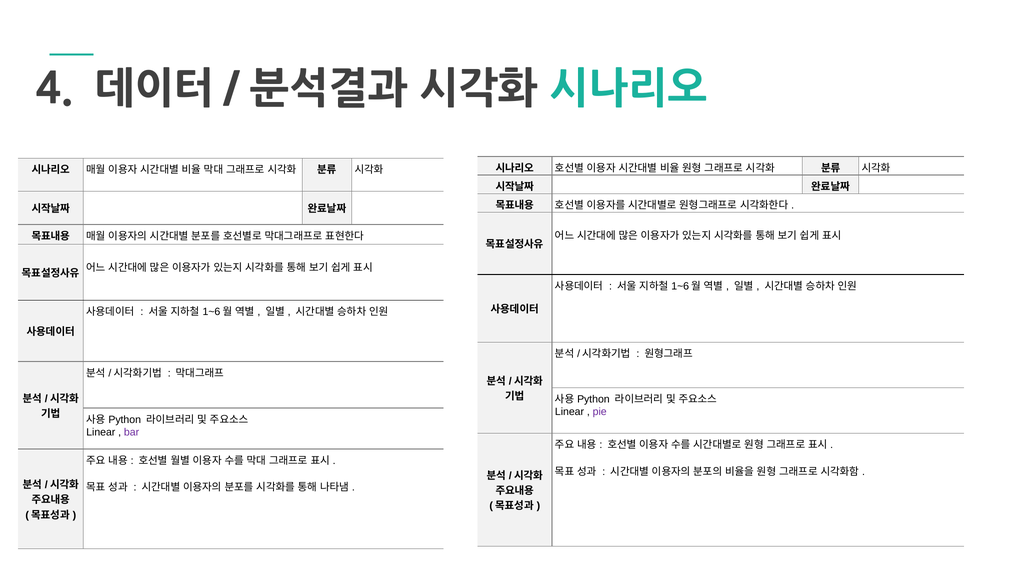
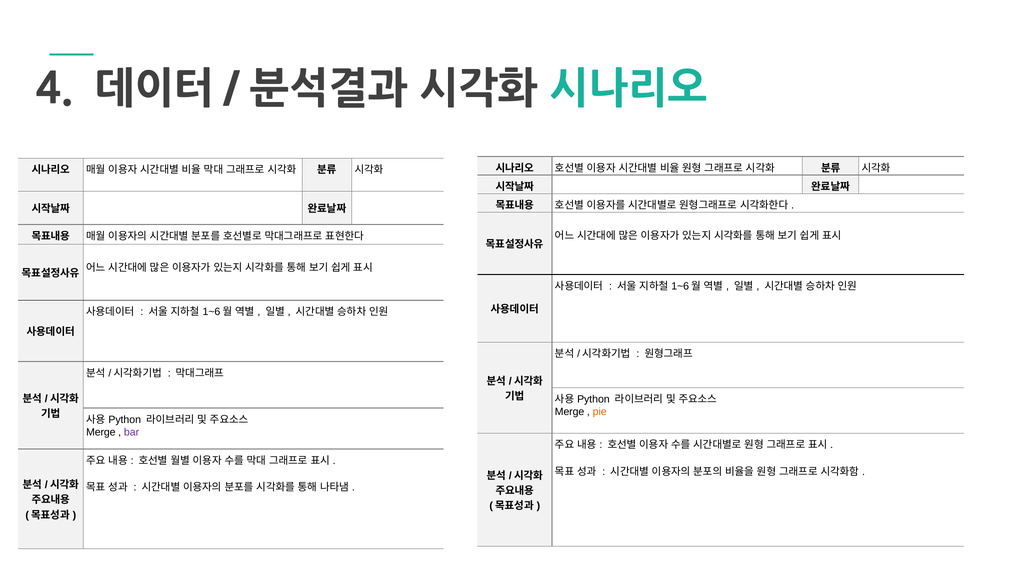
Linear at (570, 412): Linear -> Merge
pie colour: purple -> orange
Linear at (101, 432): Linear -> Merge
